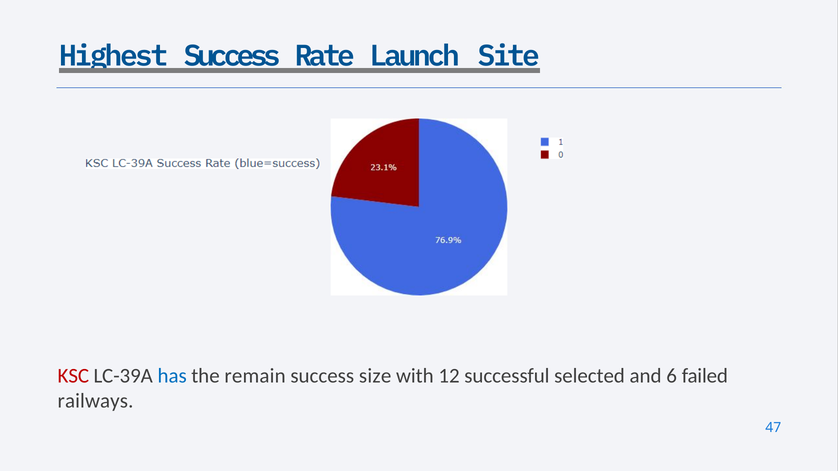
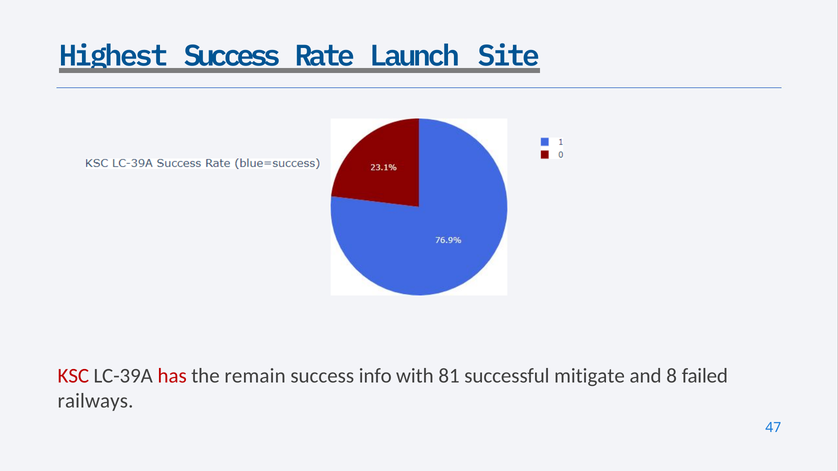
has colour: blue -> red
size: size -> info
12: 12 -> 81
selected: selected -> mitigate
6: 6 -> 8
